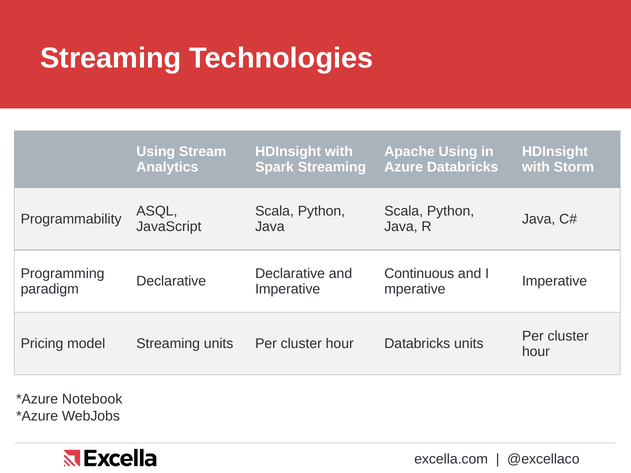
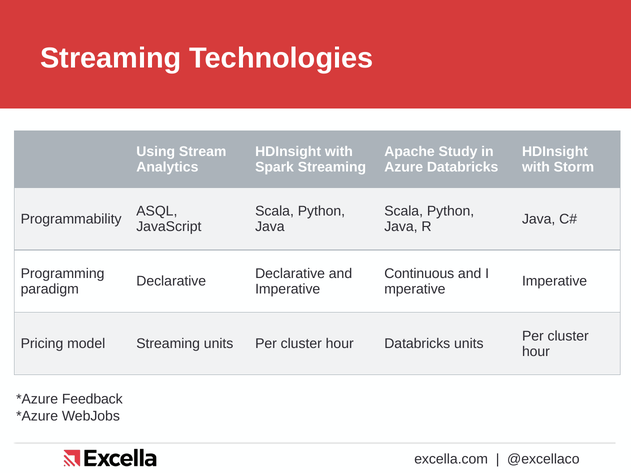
Apache Using: Using -> Study
Notebook: Notebook -> Feedback
